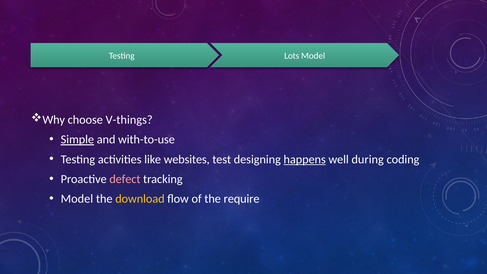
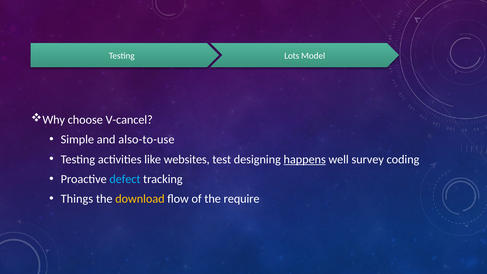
V-things: V-things -> V-cancel
Simple underline: present -> none
with-to-use: with-to-use -> also-to-use
during: during -> survey
defect colour: pink -> light blue
Model at (77, 199): Model -> Things
